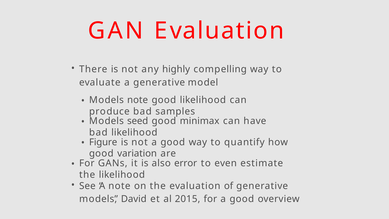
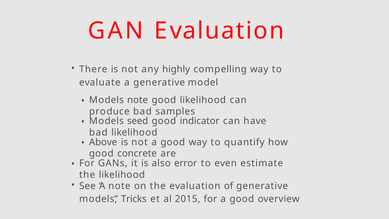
minimax: minimax -> indicator
Figure: Figure -> Above
variation: variation -> concrete
David: David -> Tricks
